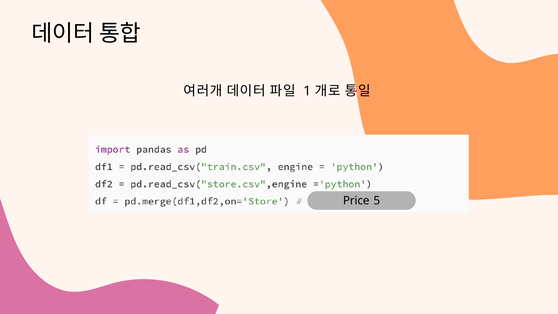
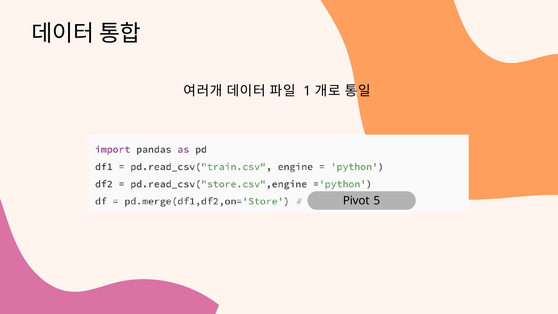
Price: Price -> Pivot
